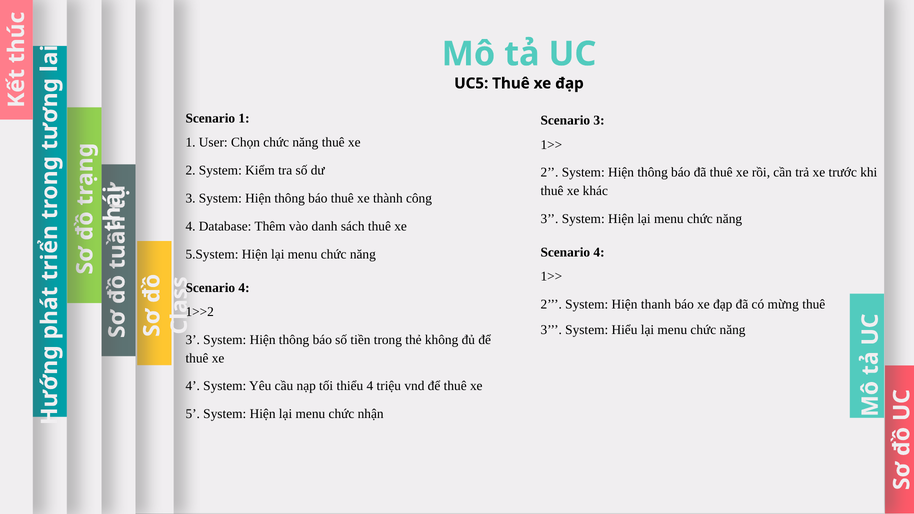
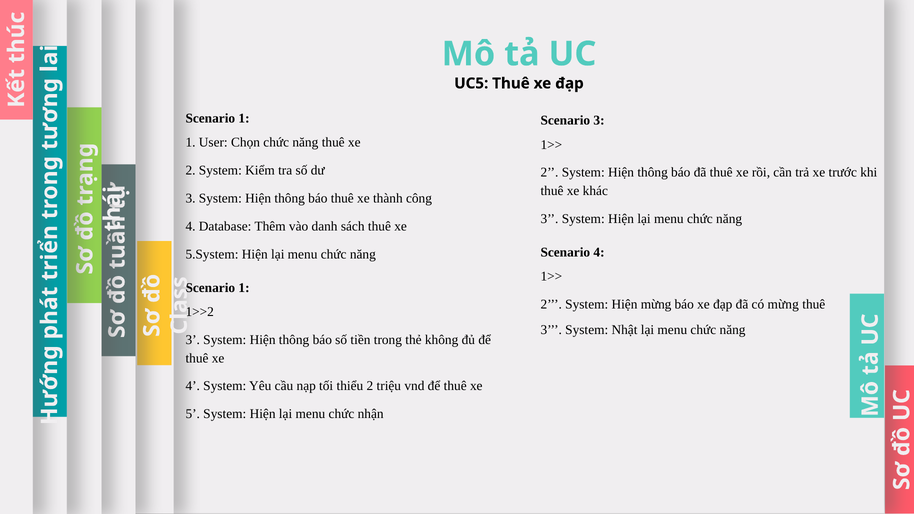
4 at (244, 288): 4 -> 1
Hiện thanh: thanh -> mừng
Hiểu: Hiểu -> Nhật
thiểu 4: 4 -> 2
